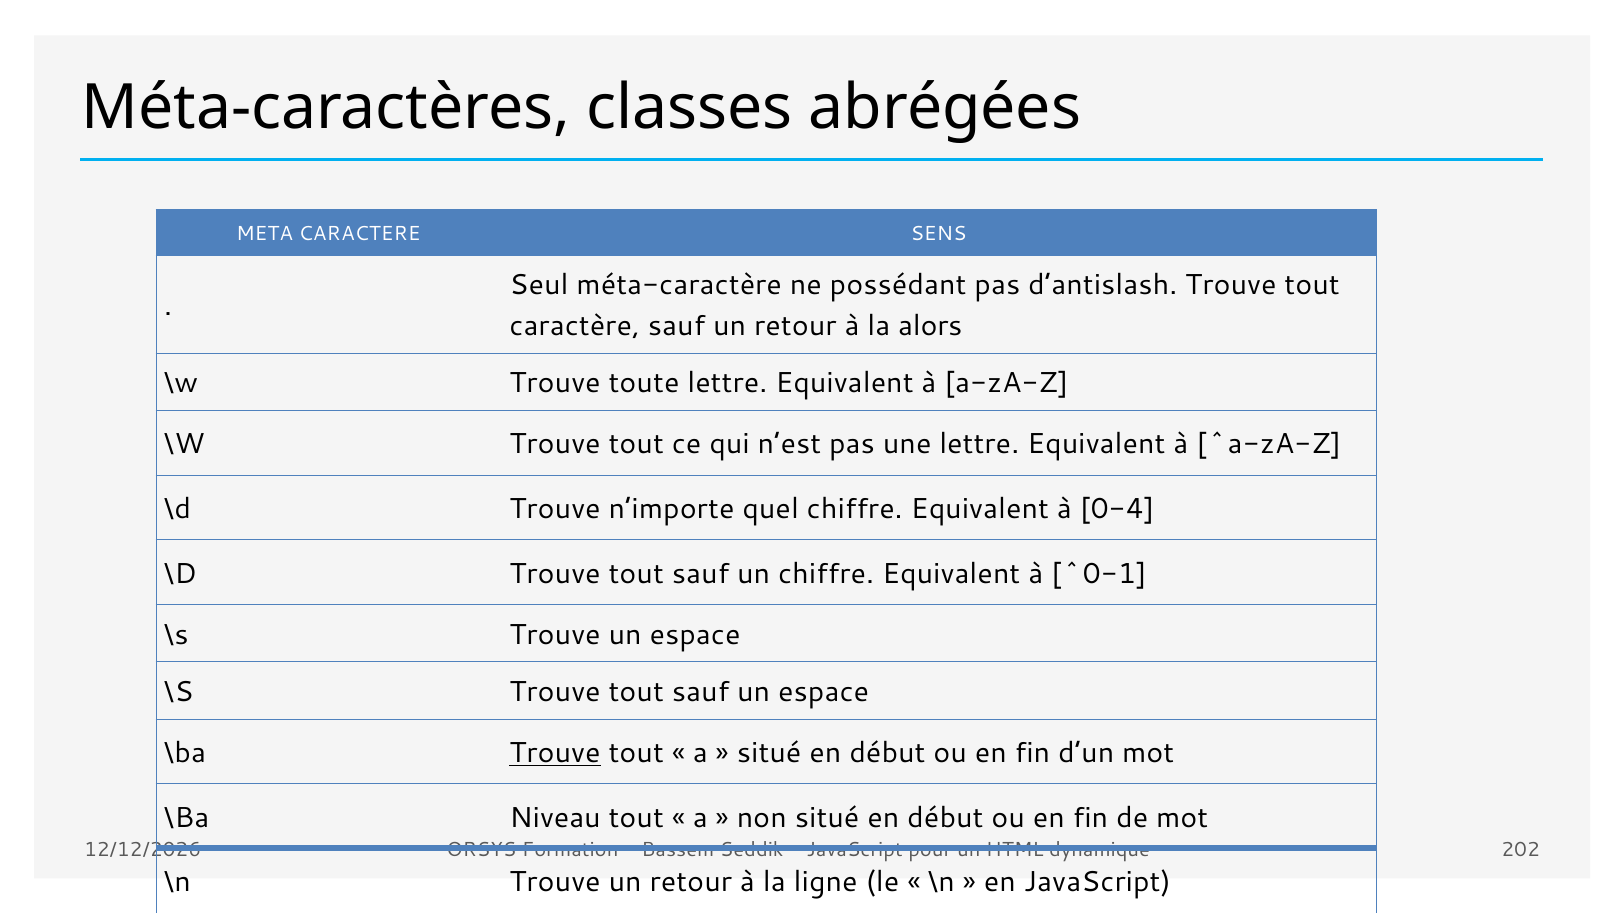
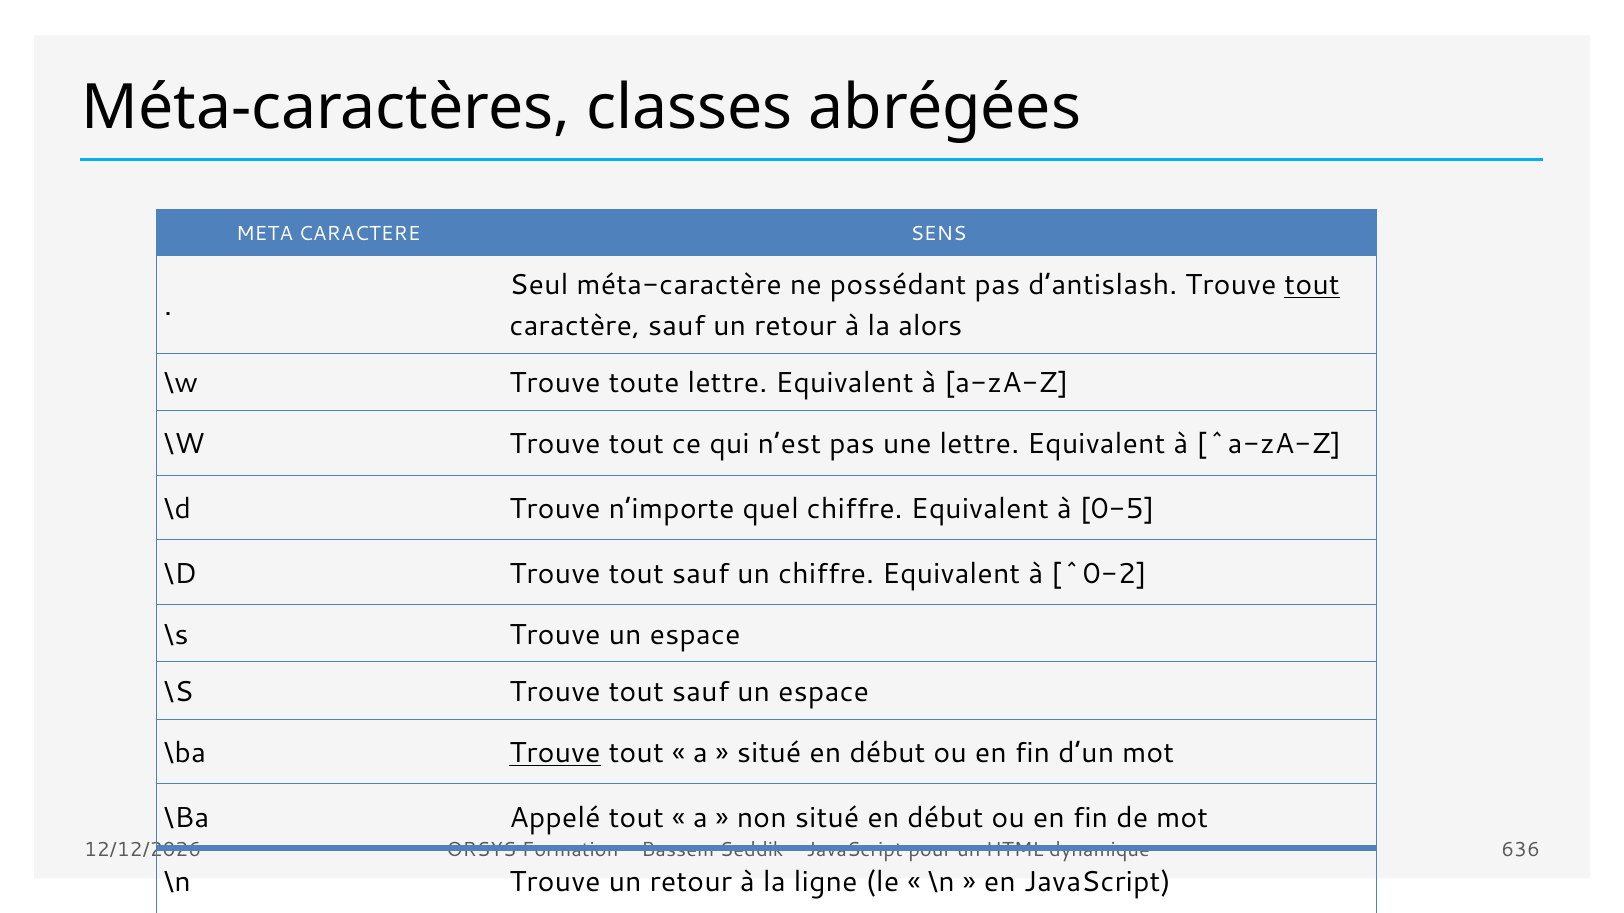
tout at (1312, 285) underline: none -> present
0-4: 0-4 -> 0-5
^0-1: ^0-1 -> ^0-2
Niveau: Niveau -> Appelé
202: 202 -> 636
